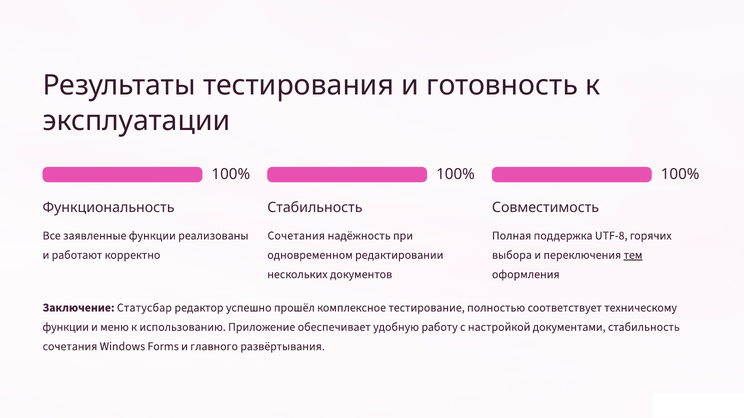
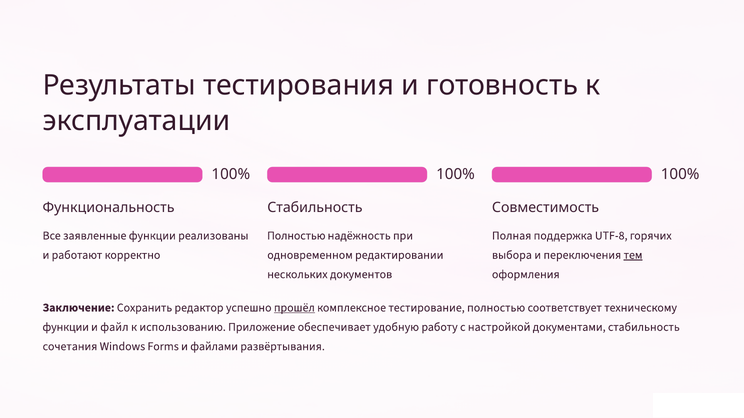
Сочетания at (296, 236): Сочетания -> Полностью
Статусбар: Статусбар -> Сохранить
прошёл underline: none -> present
меню: меню -> файл
главного: главного -> файлами
